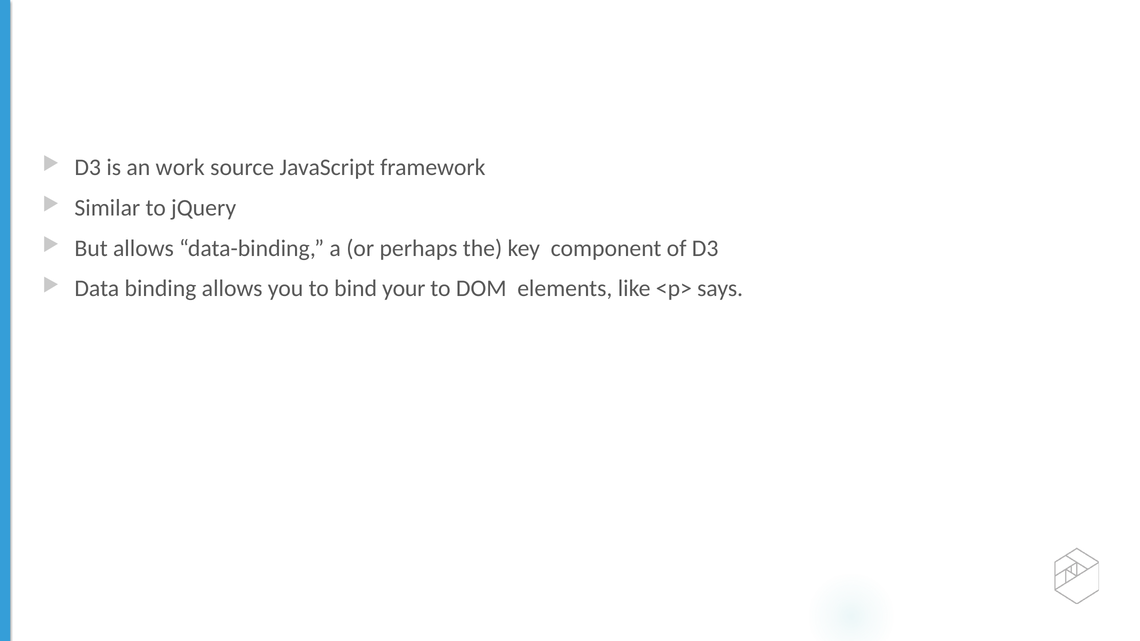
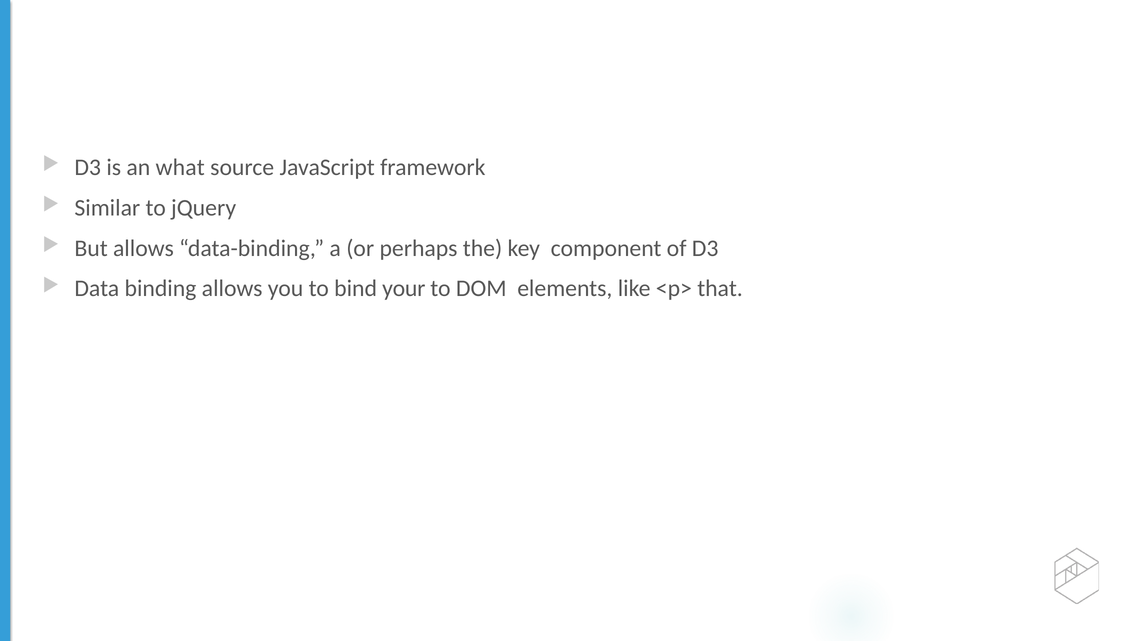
work: work -> what
says: says -> that
